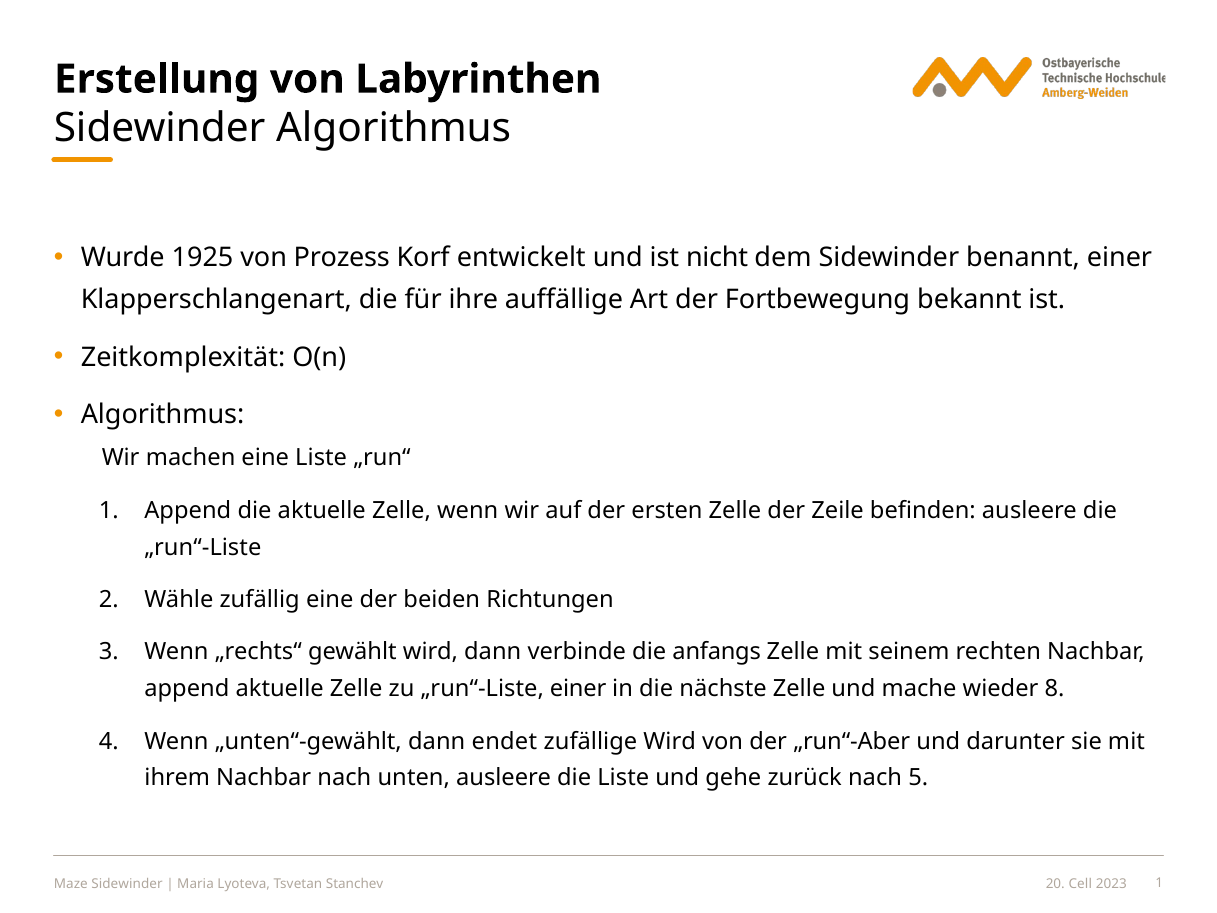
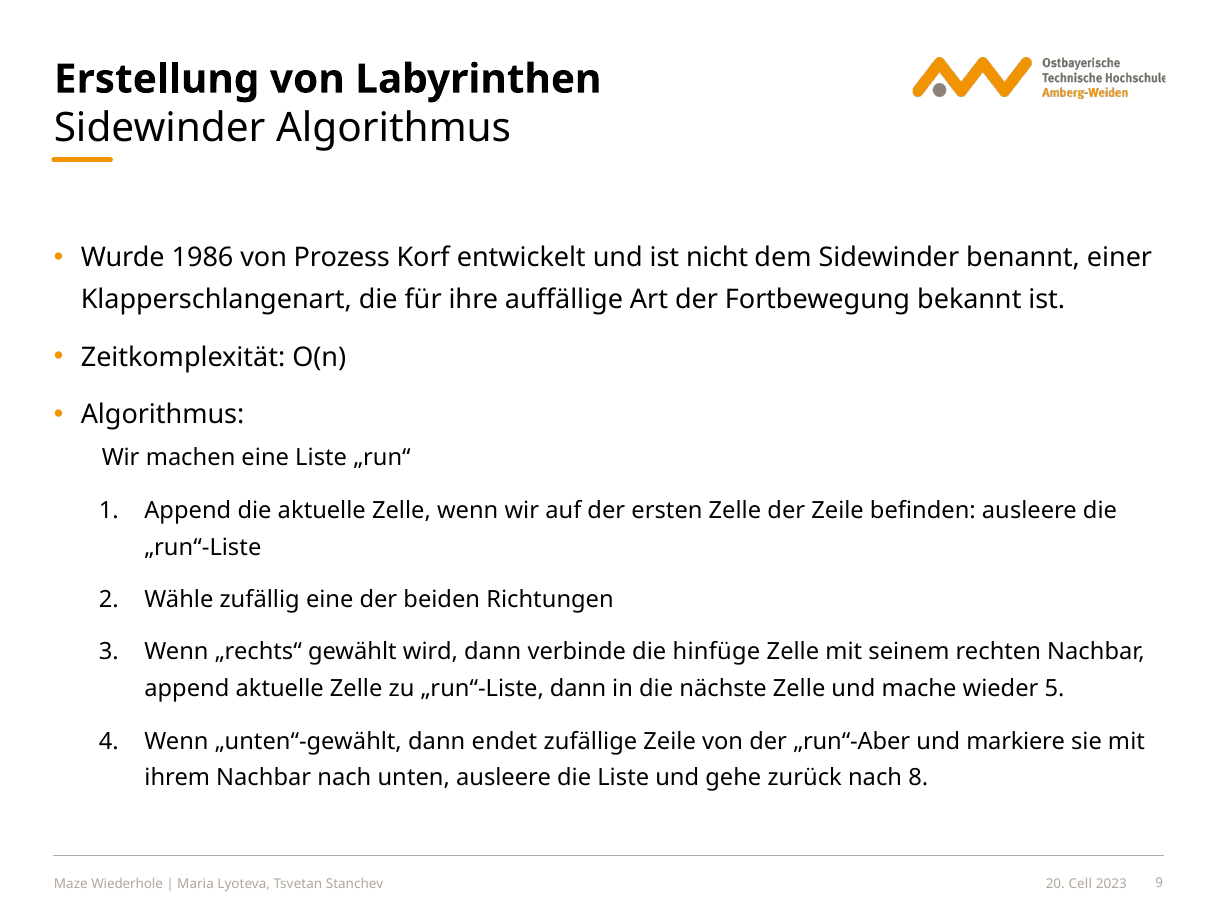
1925: 1925 -> 1986
anfangs: anfangs -> hinfüge
„run“-Liste einer: einer -> dann
8: 8 -> 5
zufällige Wird: Wird -> Zeile
darunter: darunter -> markiere
5: 5 -> 8
Maze Sidewinder: Sidewinder -> Wiederhole
Stanchev 1: 1 -> 9
